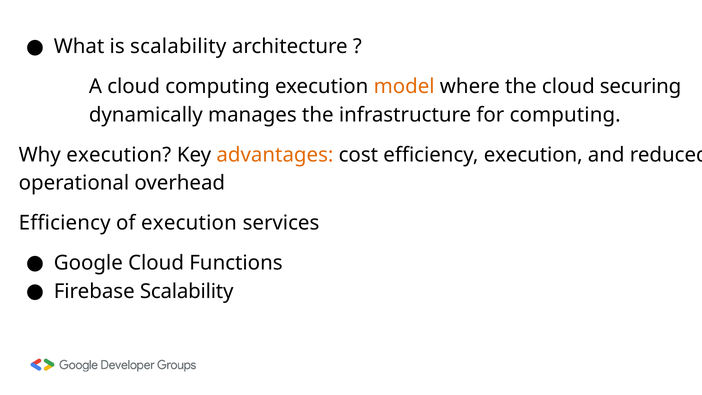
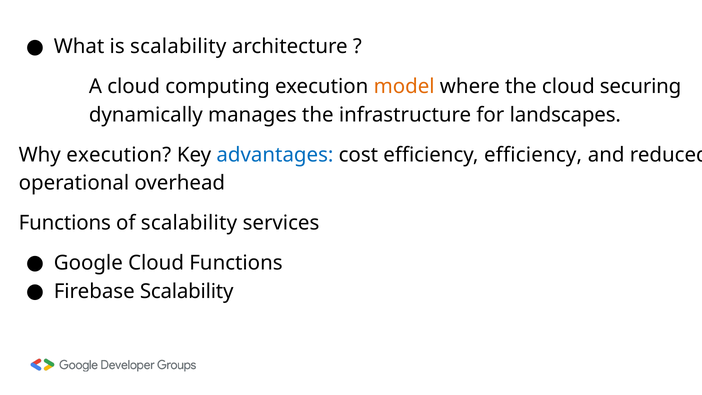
for computing: computing -> landscapes
advantages colour: orange -> blue
efficiency execution: execution -> efficiency
Efficiency at (65, 223): Efficiency -> Functions
of execution: execution -> scalability
